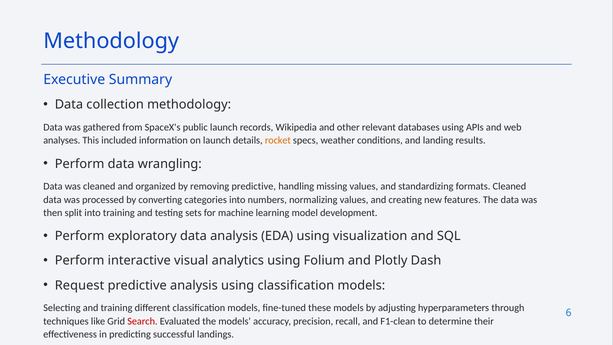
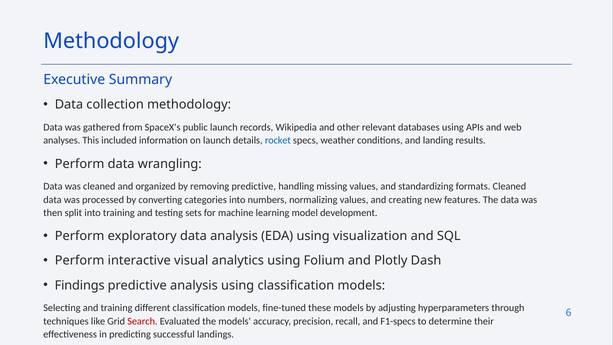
rocket colour: orange -> blue
Request: Request -> Findings
F1-clean: F1-clean -> F1-specs
